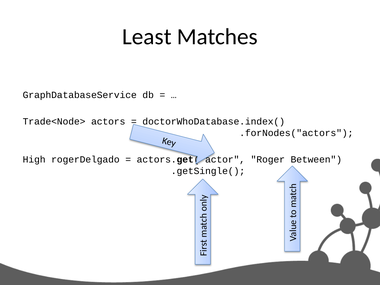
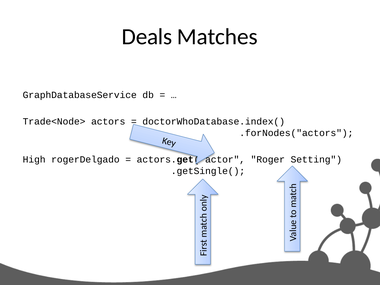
Least: Least -> Deals
Between: Between -> Setting
